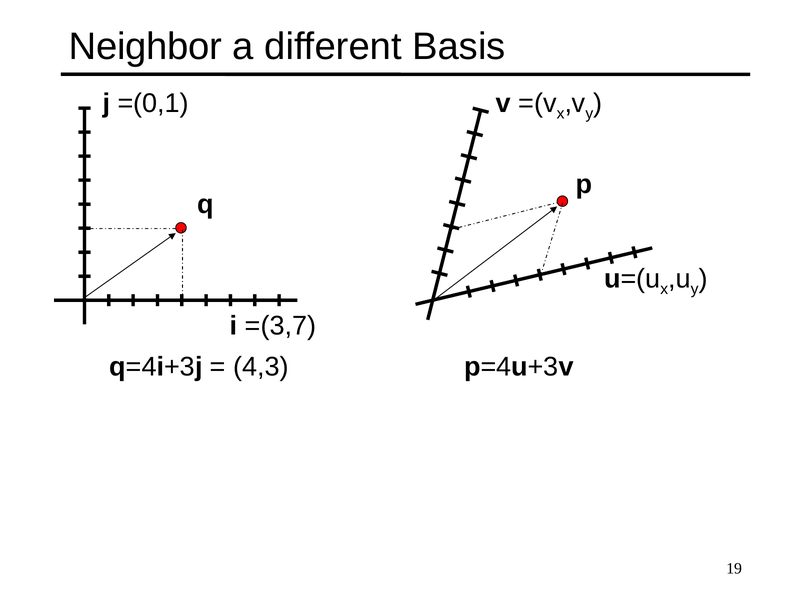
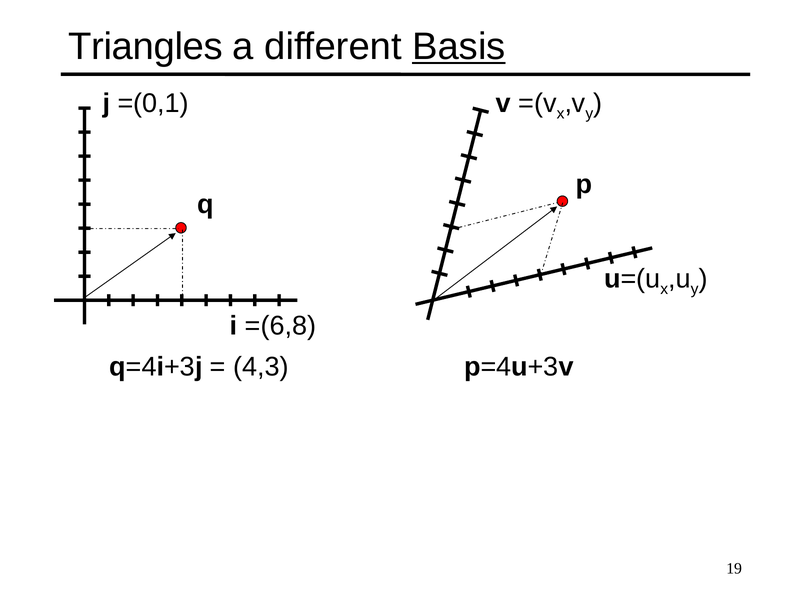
Neighbor: Neighbor -> Triangles
Basis underline: none -> present
=(3,7: =(3,7 -> =(6,8
